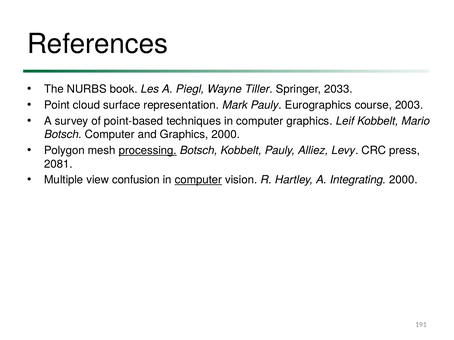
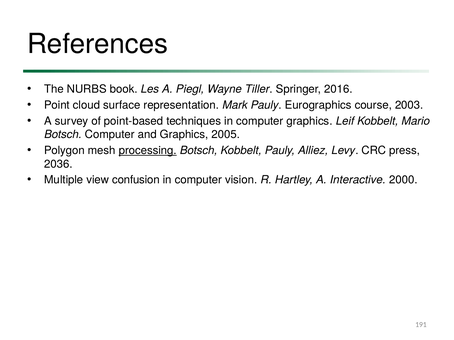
2033: 2033 -> 2016
Graphics 2000: 2000 -> 2005
2081: 2081 -> 2036
computer at (198, 180) underline: present -> none
Integrating: Integrating -> Interactive
